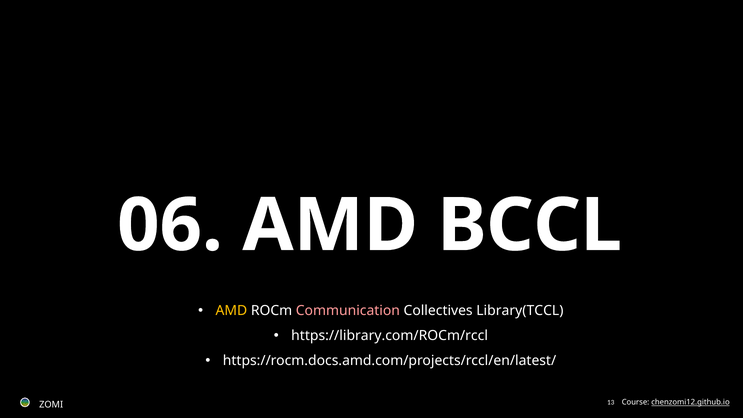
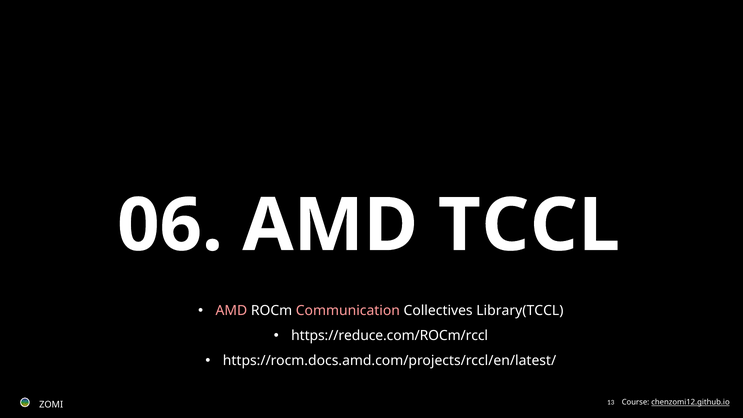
BCCL: BCCL -> TCCL
AMD at (231, 311) colour: yellow -> pink
https://library.com/ROCm/rccl: https://library.com/ROCm/rccl -> https://reduce.com/ROCm/rccl
